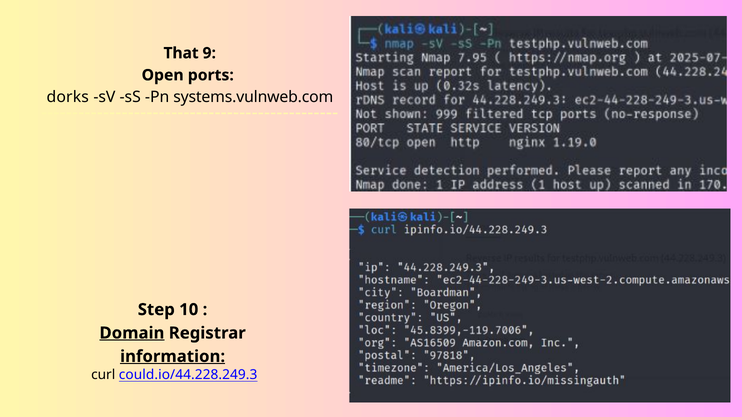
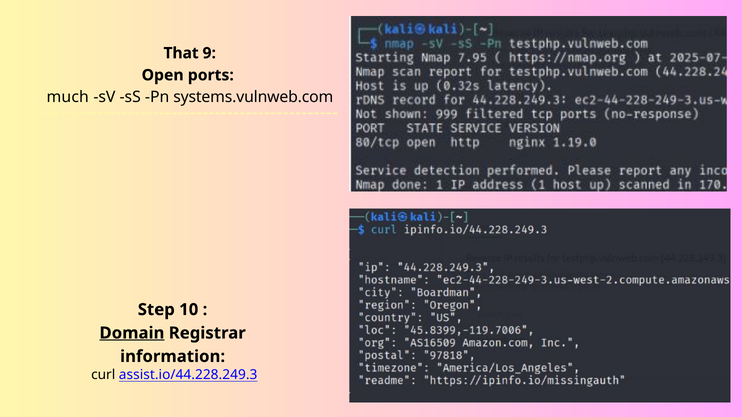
dorks: dorks -> much
information underline: present -> none
could.io/44.228.249.3: could.io/44.228.249.3 -> assist.io/44.228.249.3
